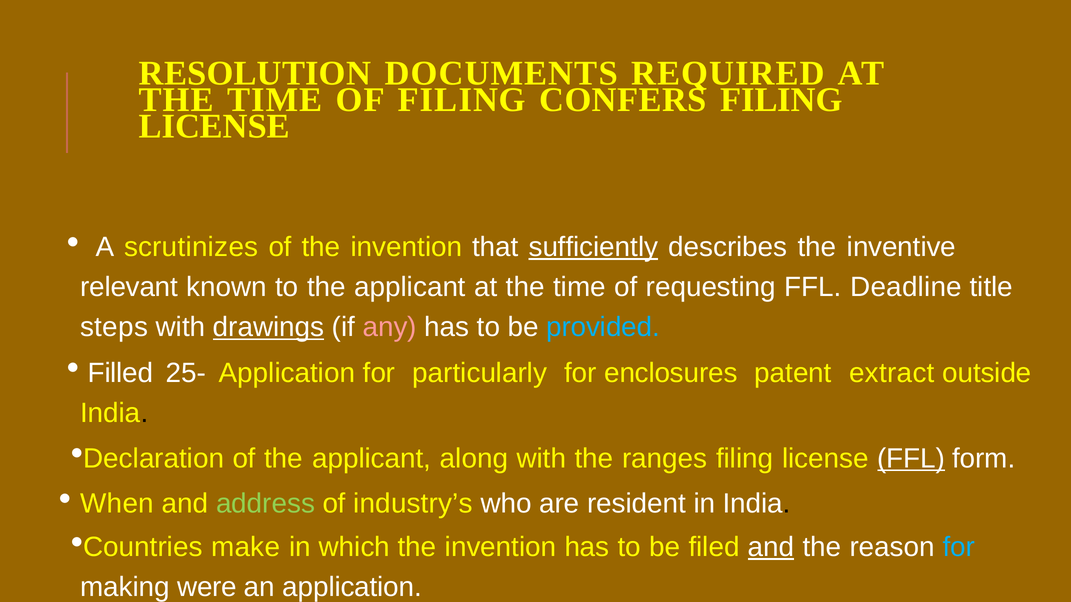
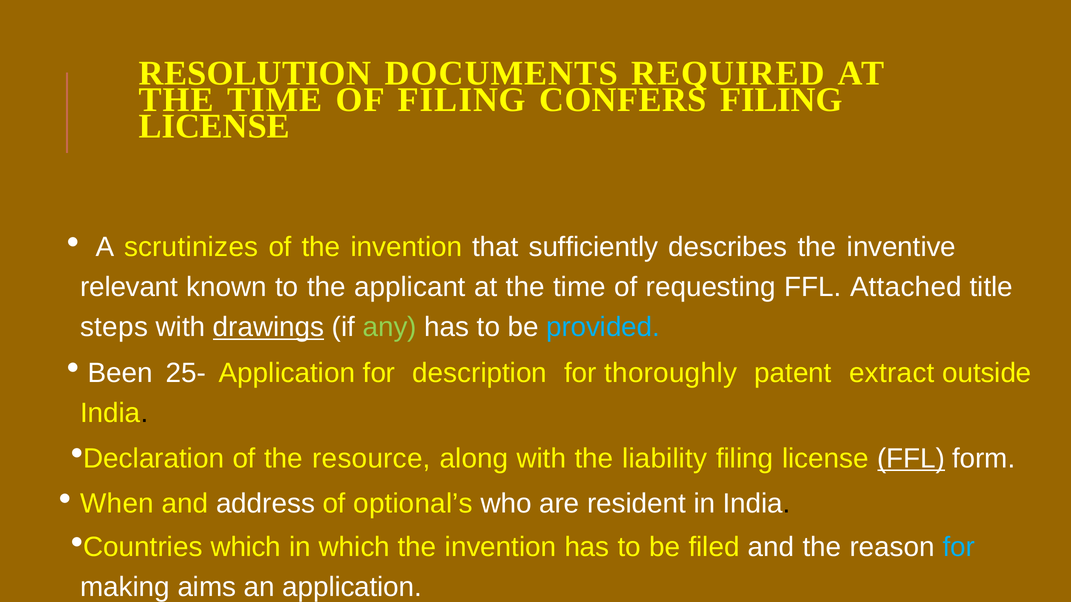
sufficiently underline: present -> none
Deadline: Deadline -> Attached
any colour: pink -> light green
Filled: Filled -> Been
particularly: particularly -> description
enclosures: enclosures -> thoroughly
of the applicant: applicant -> resource
ranges: ranges -> liability
address colour: light green -> white
industry’s: industry’s -> optional’s
make at (246, 547): make -> which
and at (771, 547) underline: present -> none
were: were -> aims
